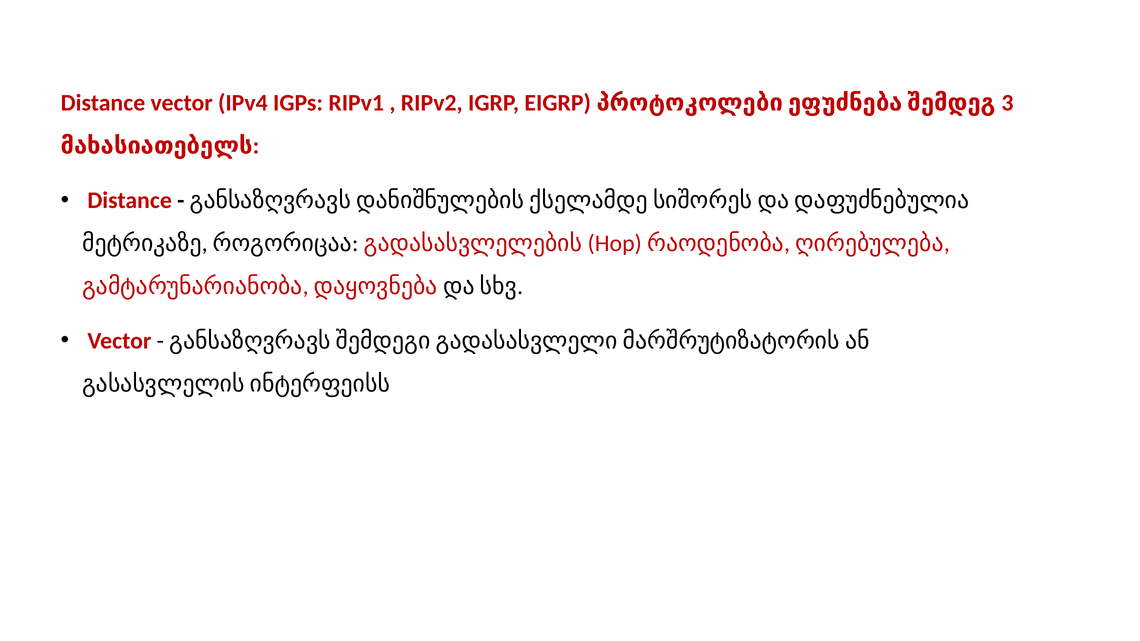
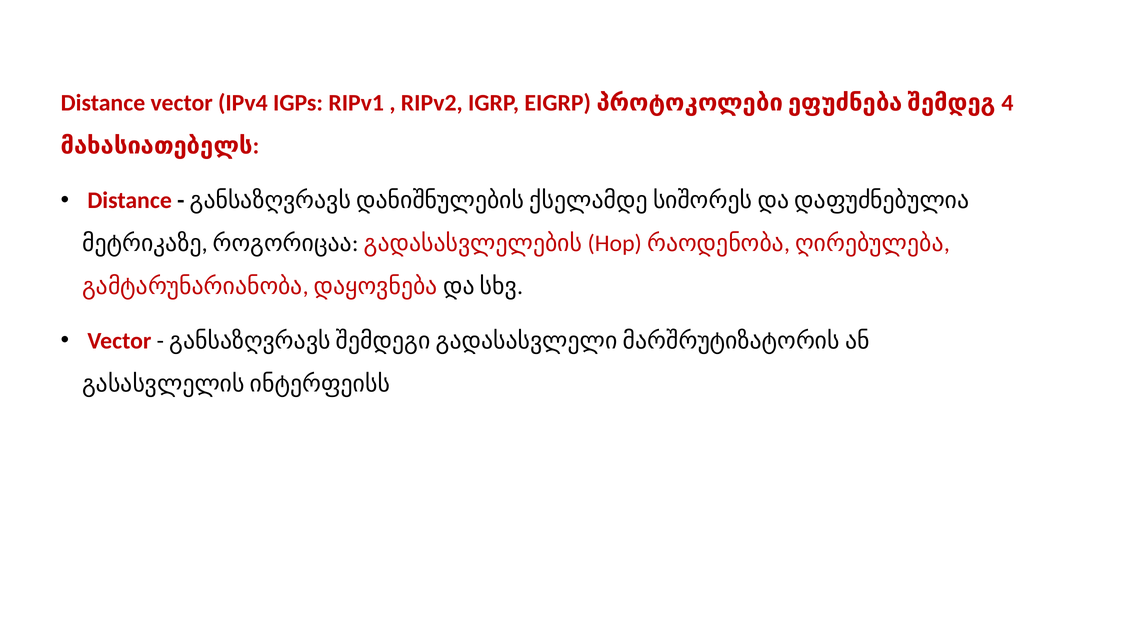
3: 3 -> 4
